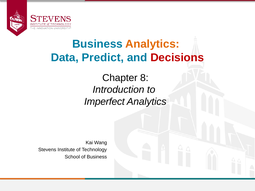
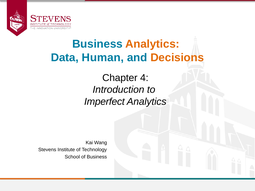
Predict: Predict -> Human
Decisions colour: red -> orange
8: 8 -> 4
